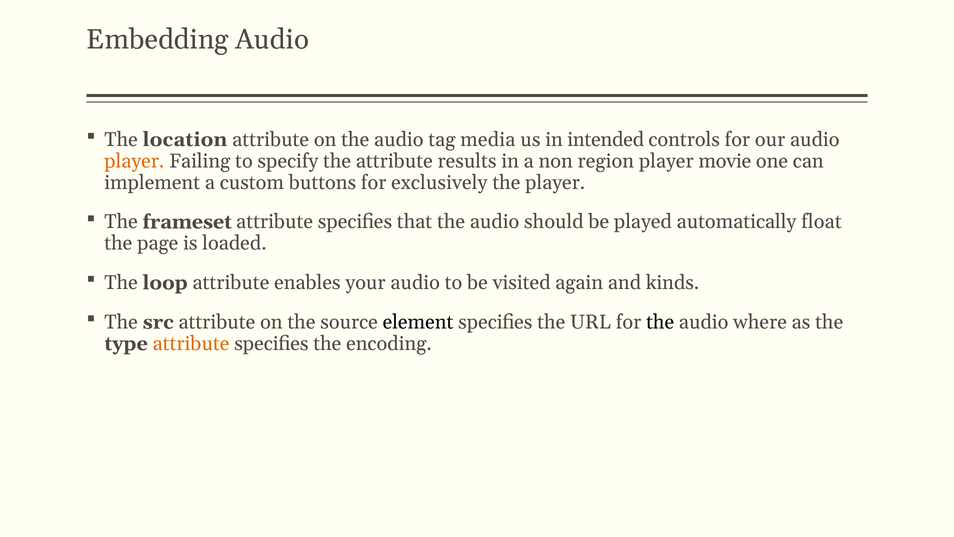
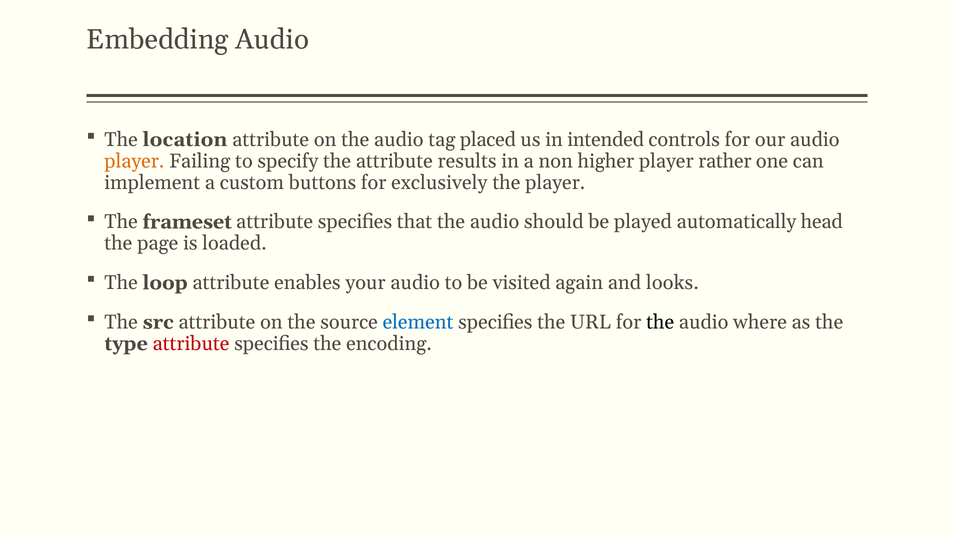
media: media -> placed
region: region -> higher
movie: movie -> rather
float: float -> head
kinds: kinds -> looks
element colour: black -> blue
attribute at (191, 343) colour: orange -> red
